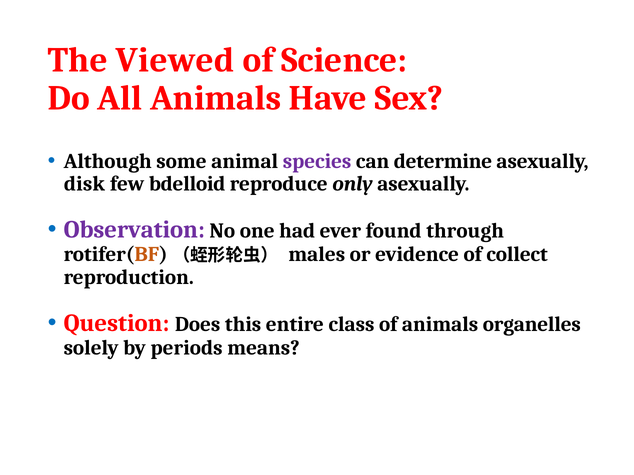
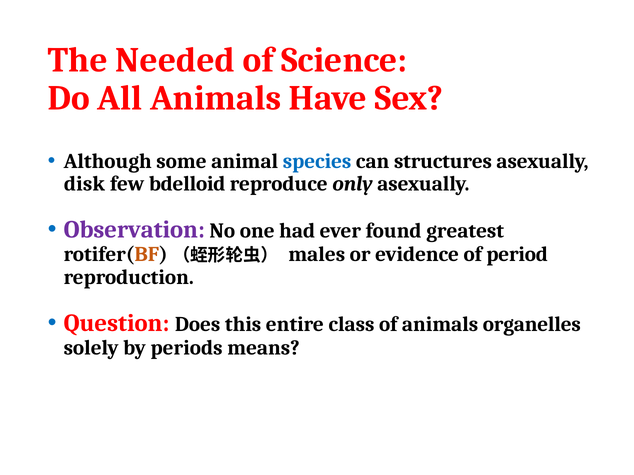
Viewed: Viewed -> Needed
species colour: purple -> blue
determine: determine -> structures
through: through -> greatest
collect: collect -> period
